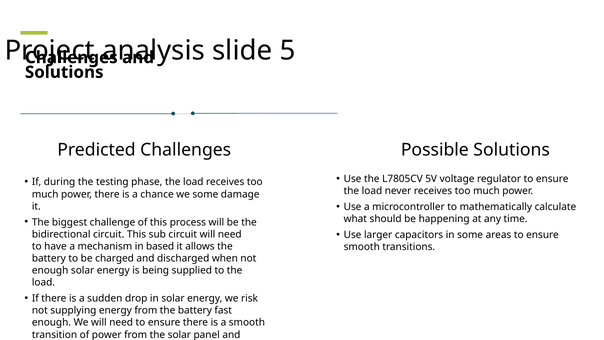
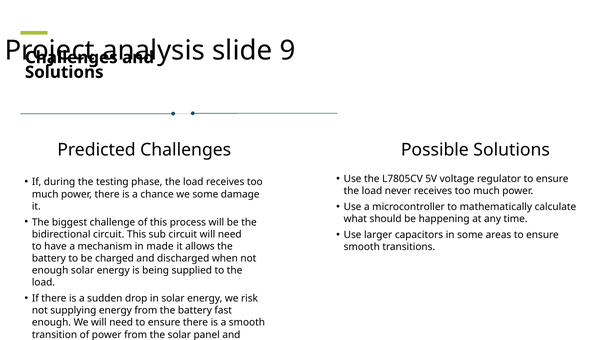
5: 5 -> 9
based: based -> made
